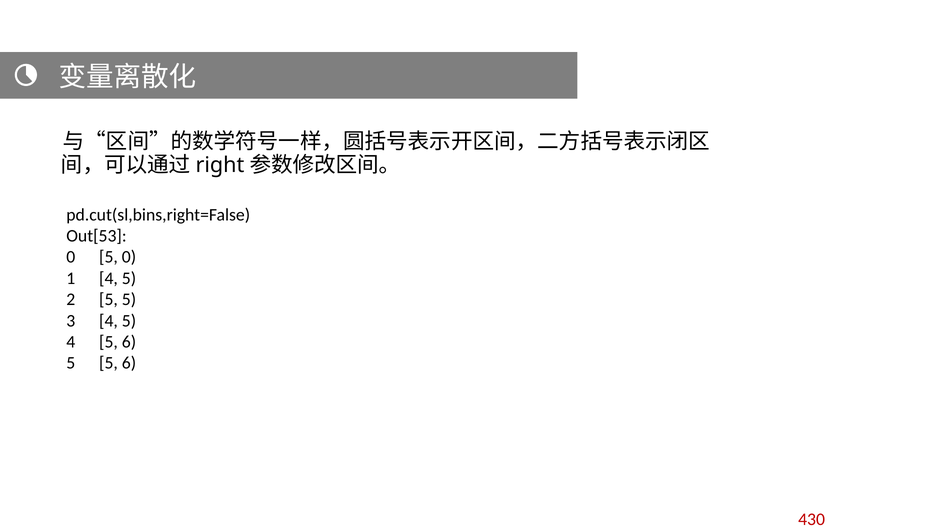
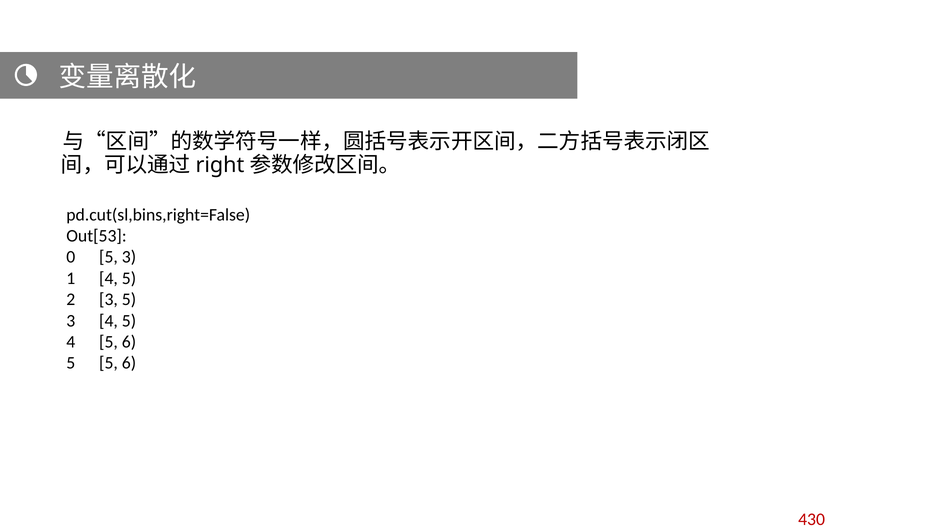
0 5 0: 0 -> 3
2 5: 5 -> 3
